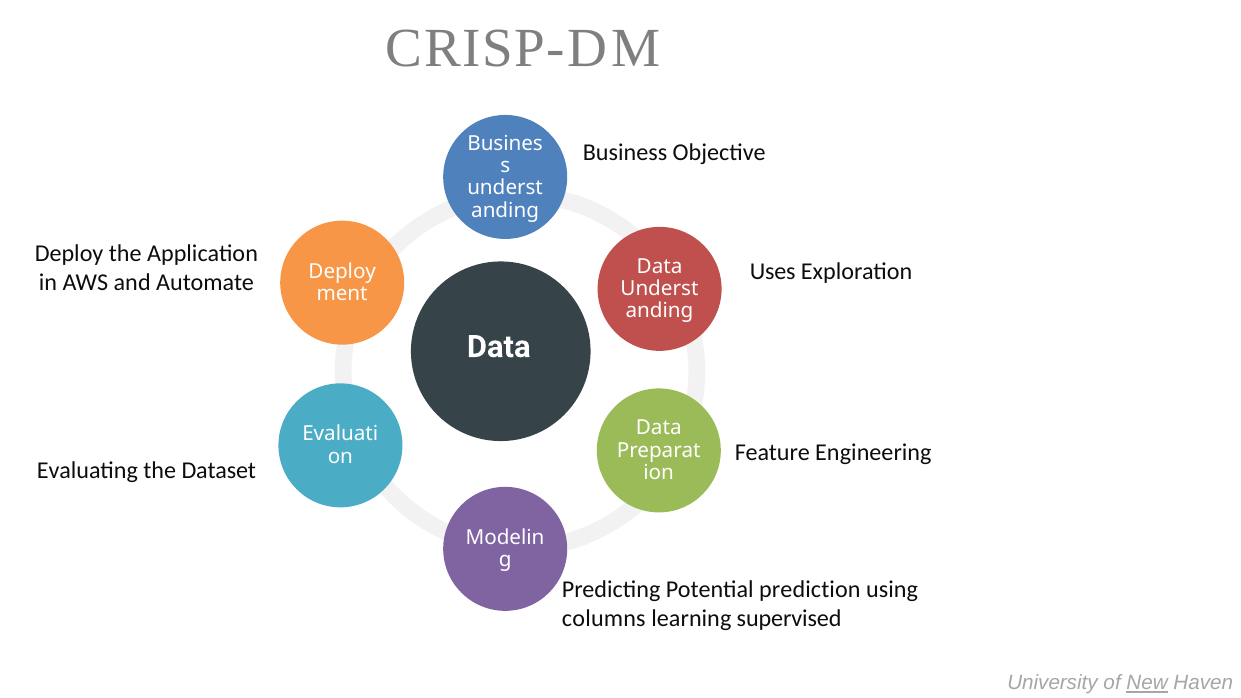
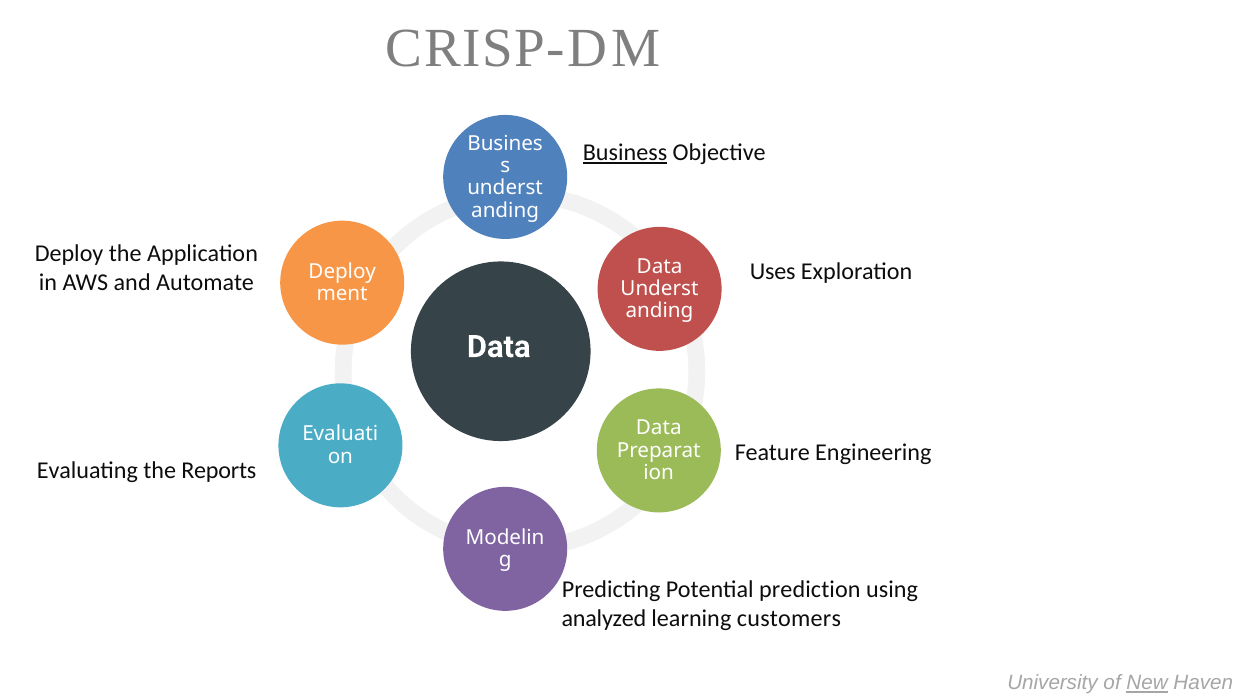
Business underline: none -> present
Dataset: Dataset -> Reports
columns: columns -> analyzed
supervised: supervised -> customers
